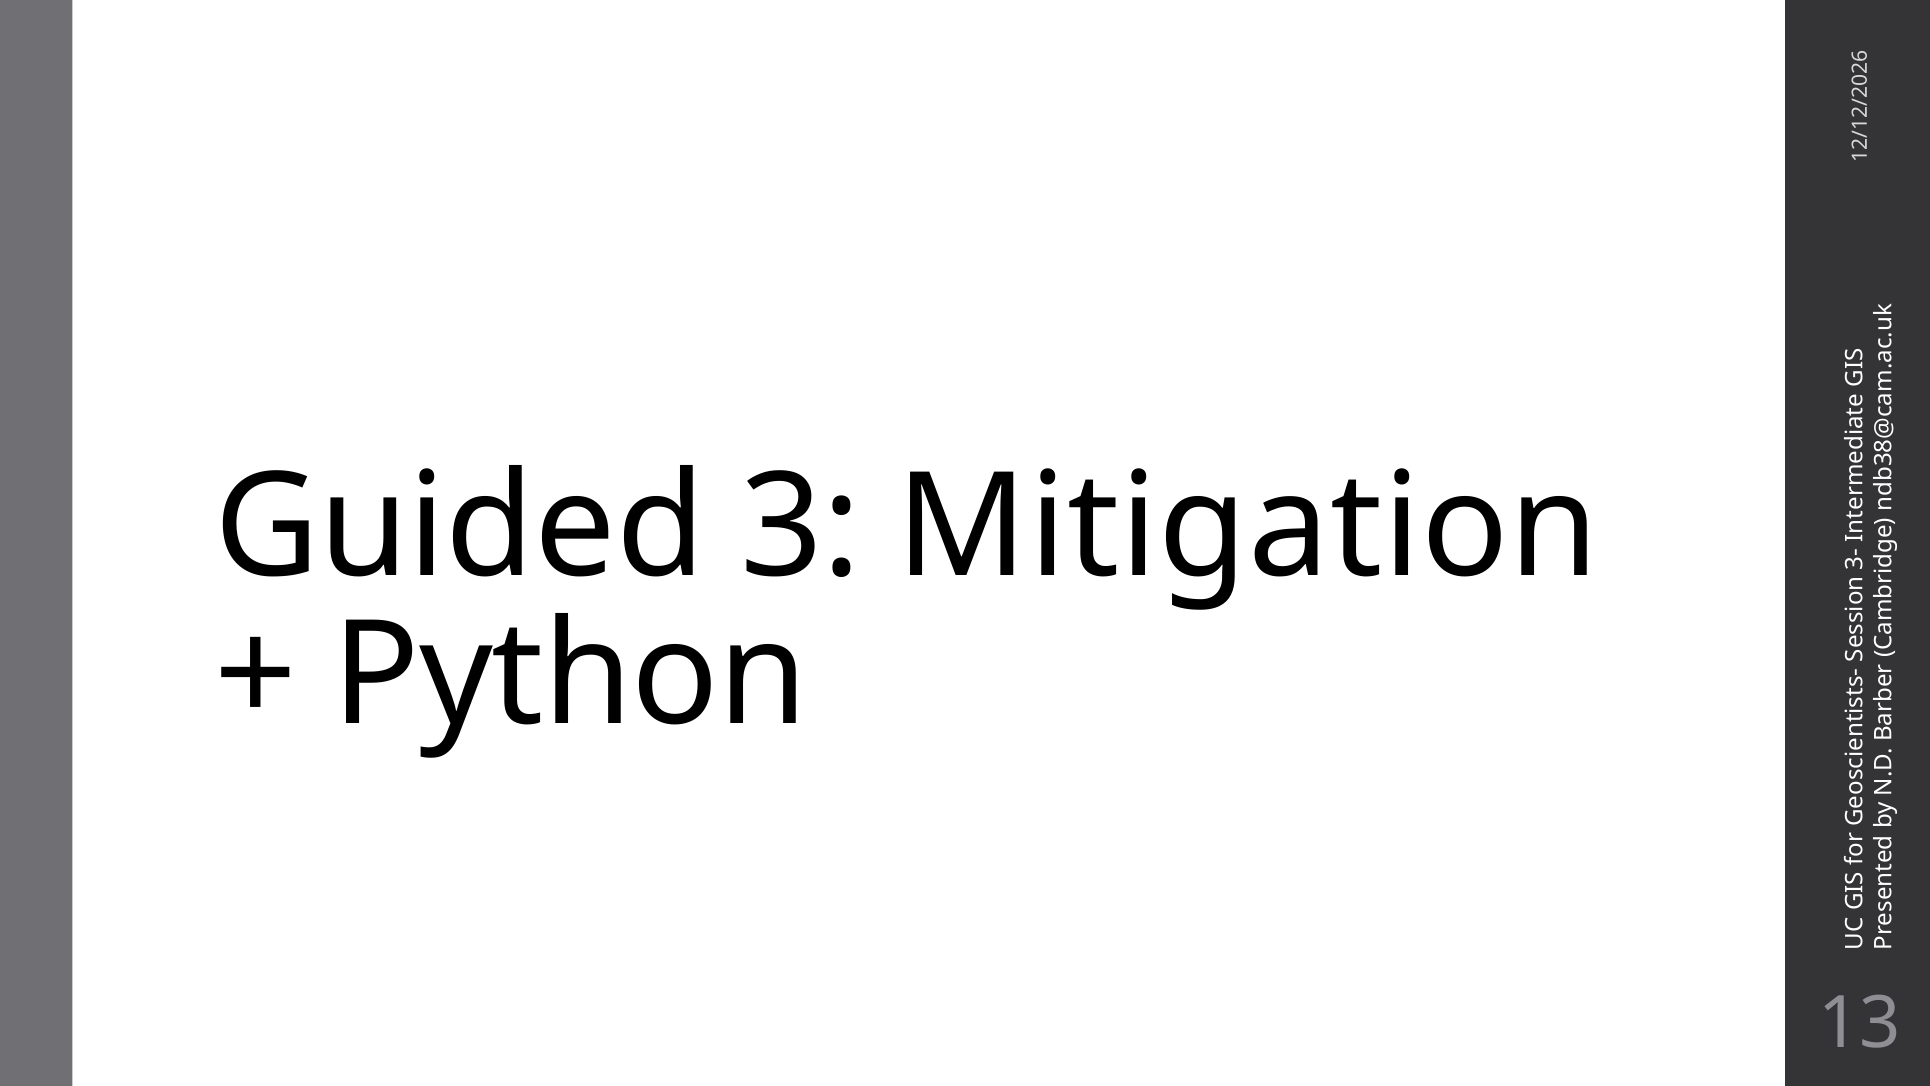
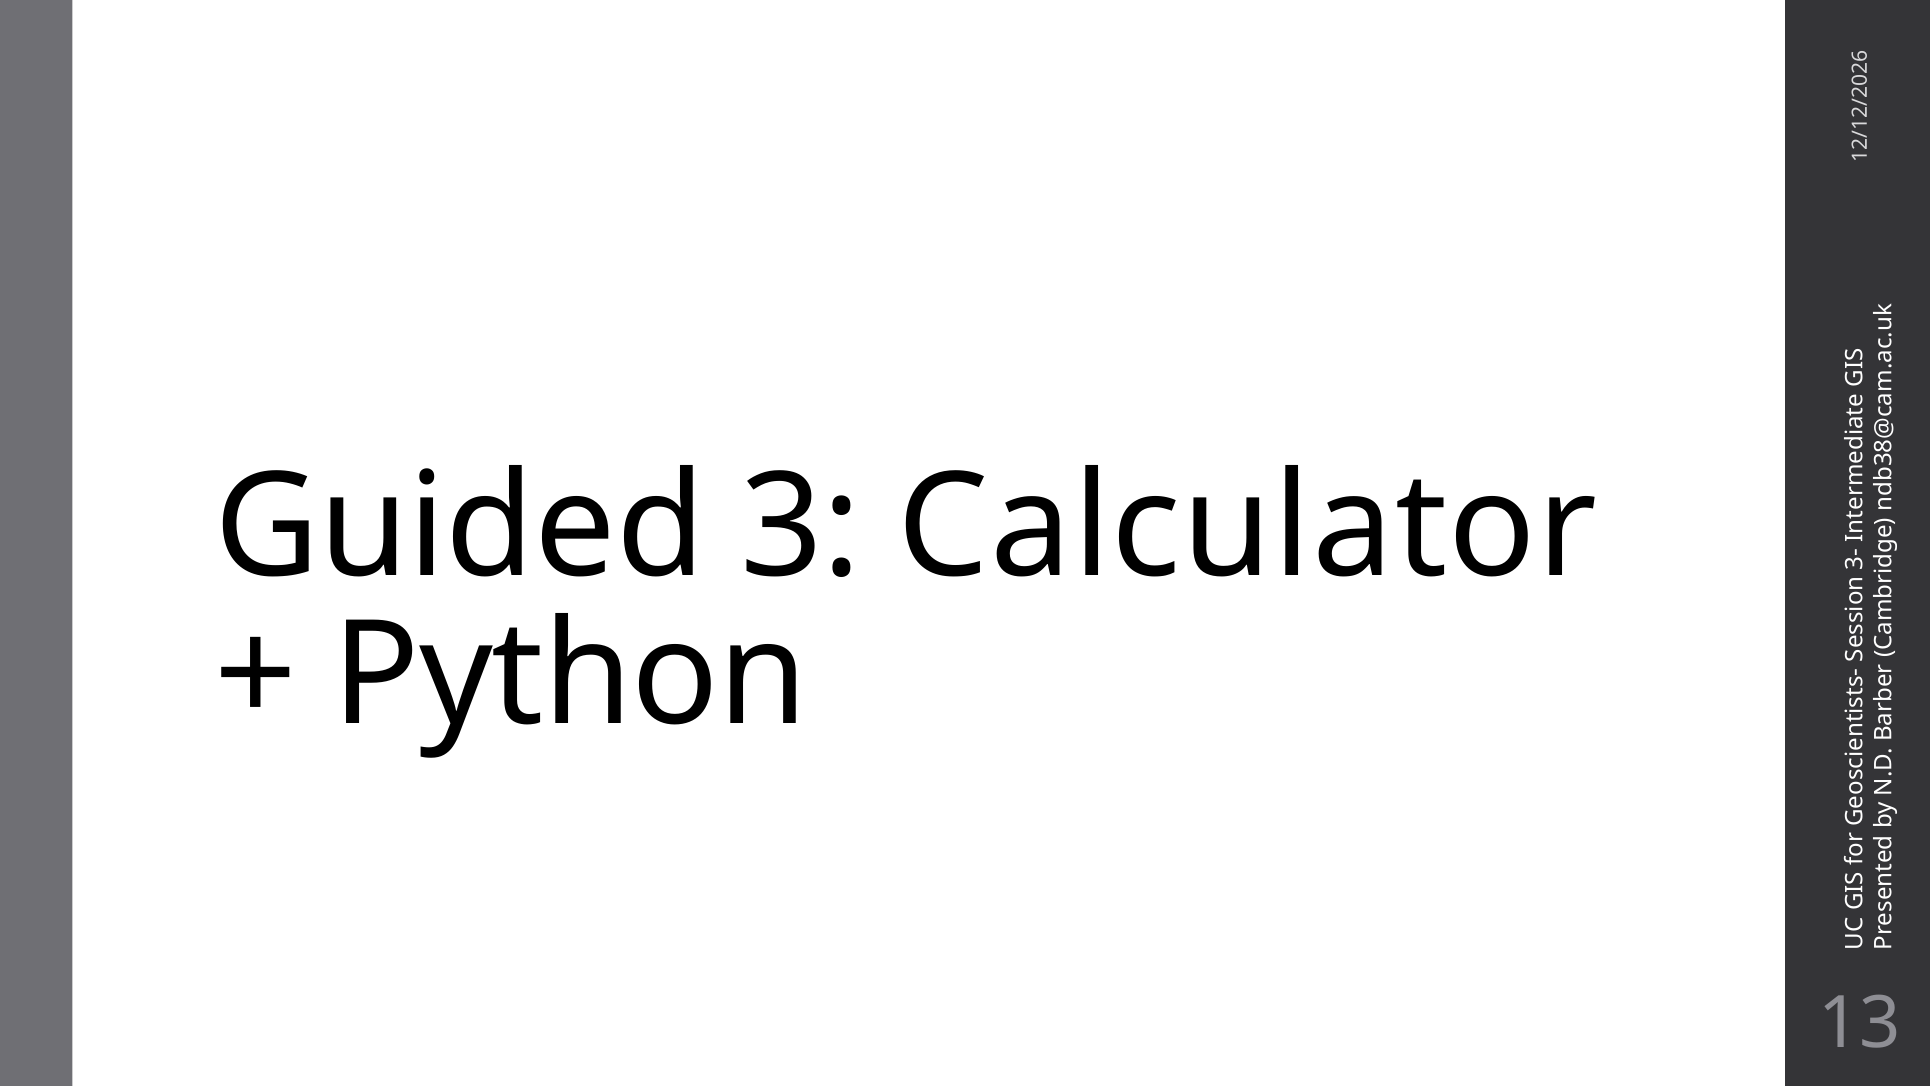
Mitigation: Mitigation -> Calculator
